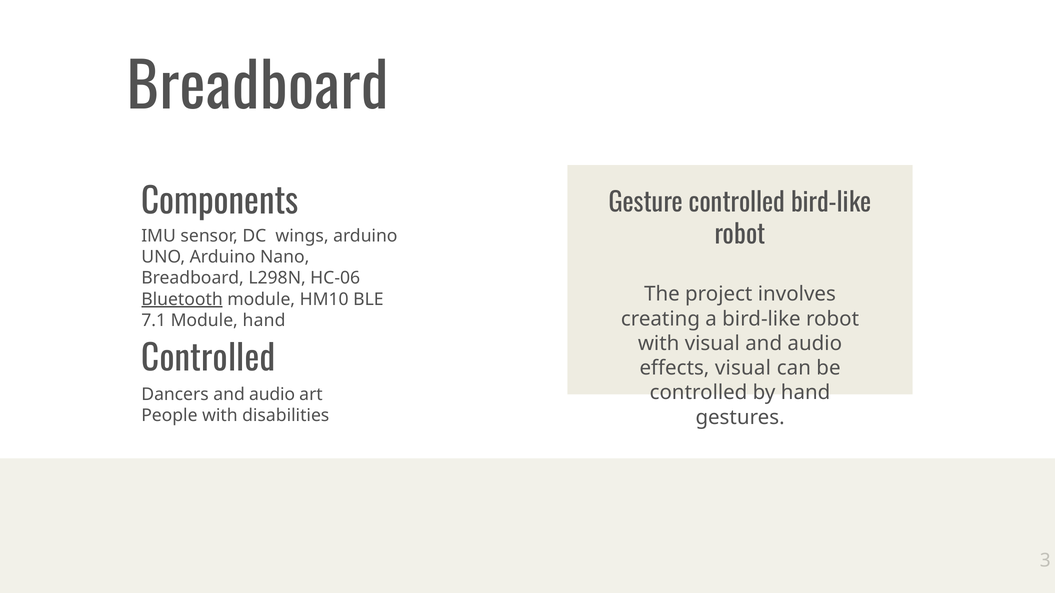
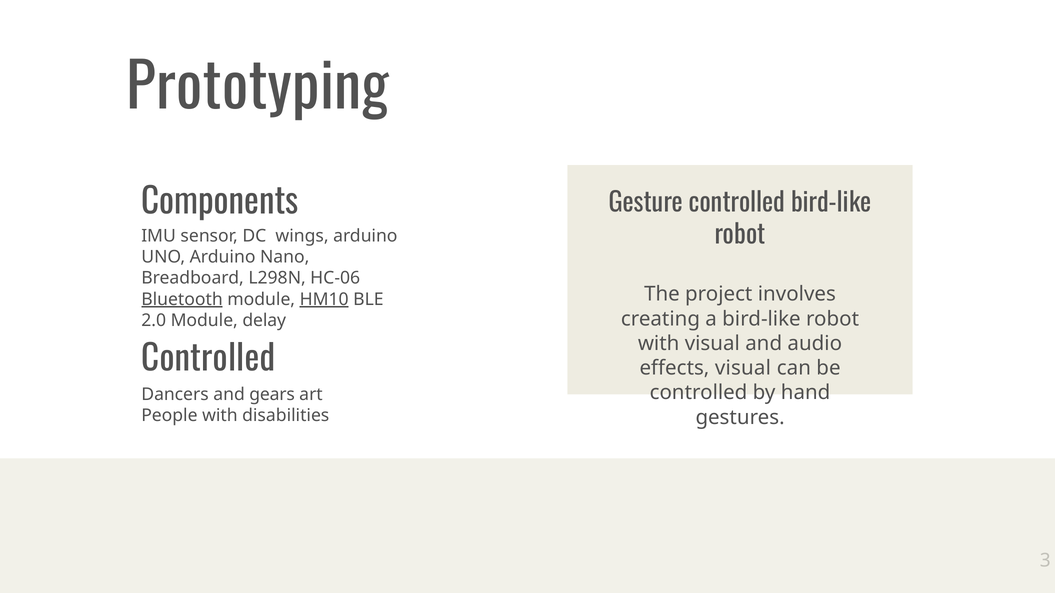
Breadboard at (258, 88): Breadboard -> Prototyping
HM10 underline: none -> present
7.1: 7.1 -> 2.0
Module hand: hand -> delay
Dancers and audio: audio -> gears
